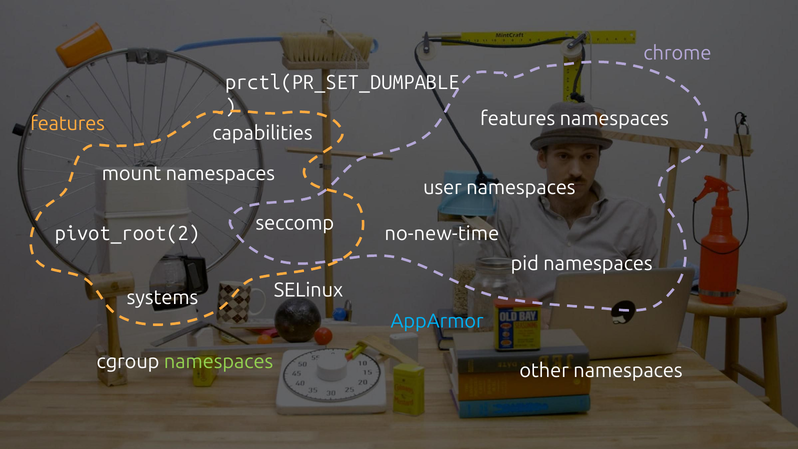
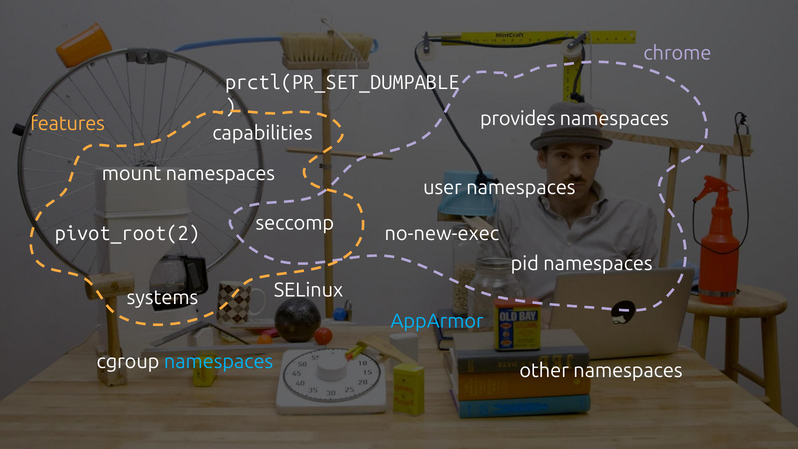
features at (518, 119): features -> provides
no-new-time: no-new-time -> no-new-exec
namespaces at (219, 362) colour: light green -> light blue
